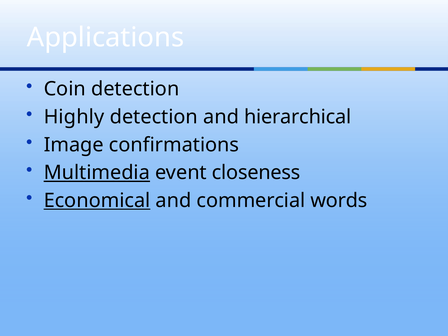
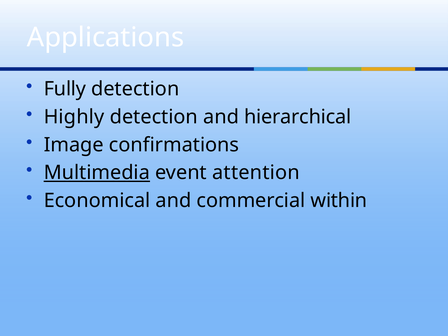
Coin: Coin -> Fully
closeness: closeness -> attention
Economical underline: present -> none
words: words -> within
